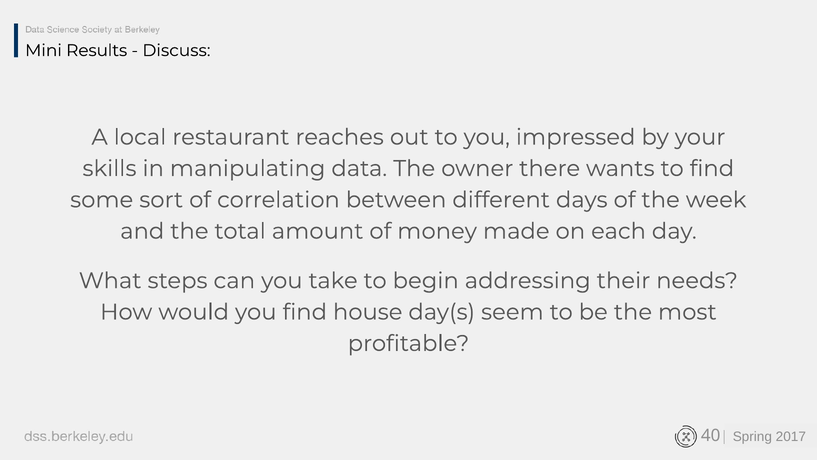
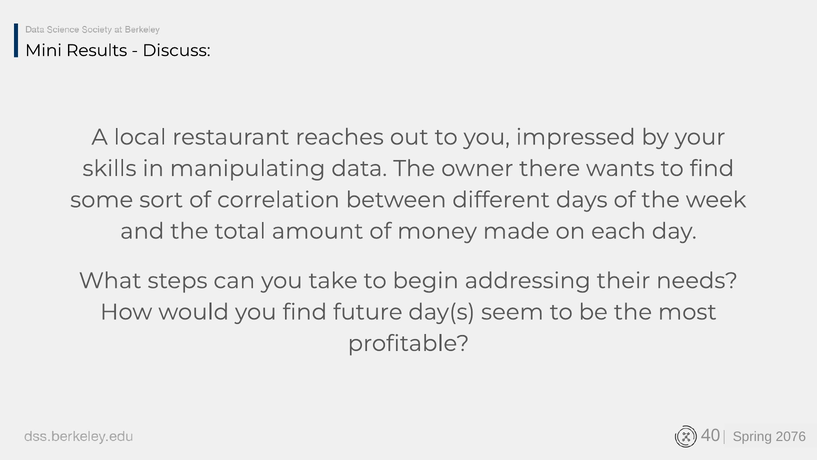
house: house -> future
2017: 2017 -> 2076
